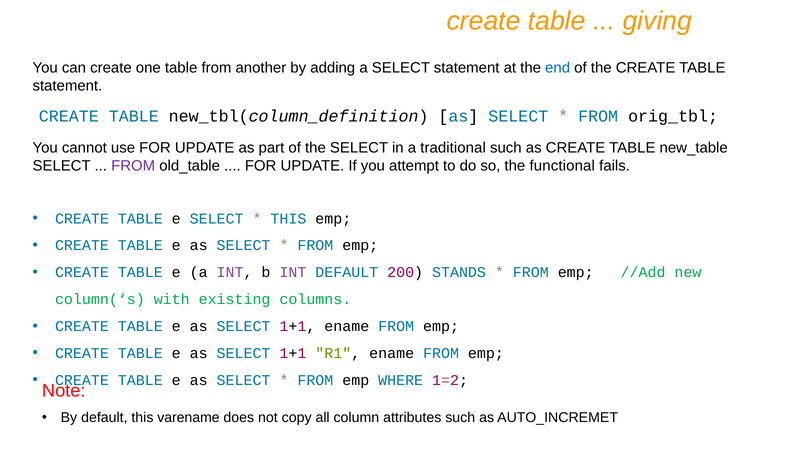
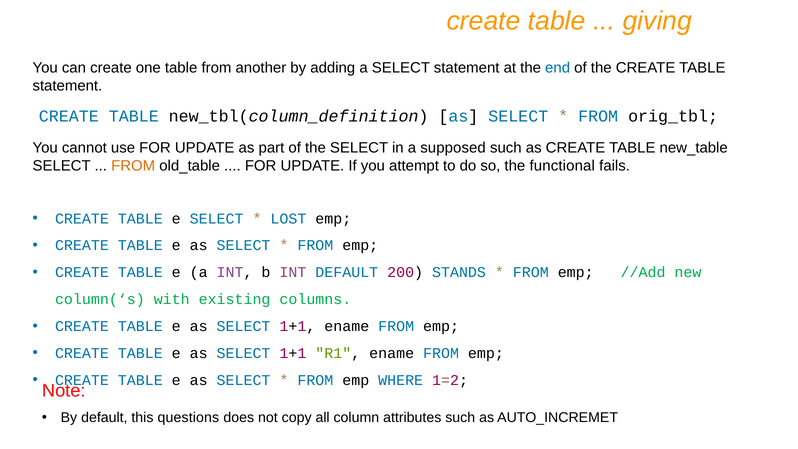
traditional: traditional -> supposed
FROM at (133, 166) colour: purple -> orange
THIS at (288, 219): THIS -> LOST
varename: varename -> questions
